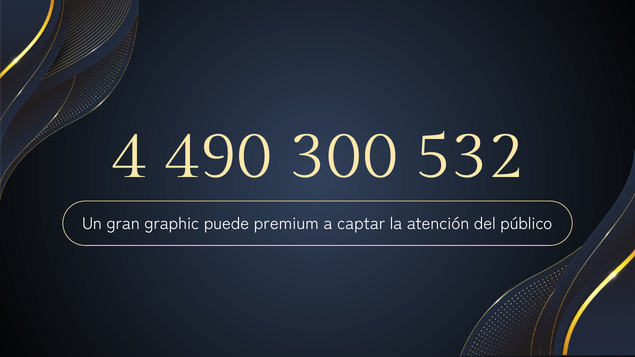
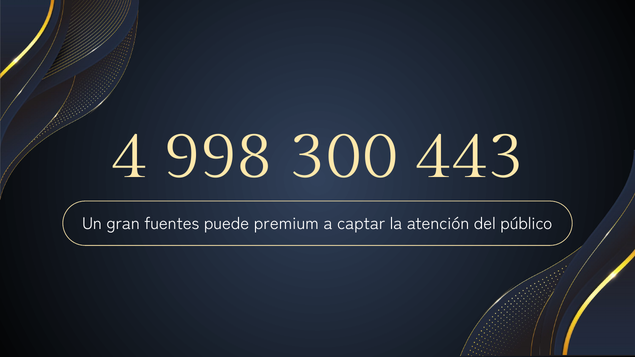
490: 490 -> 998
532: 532 -> 443
graphic: graphic -> fuentes
